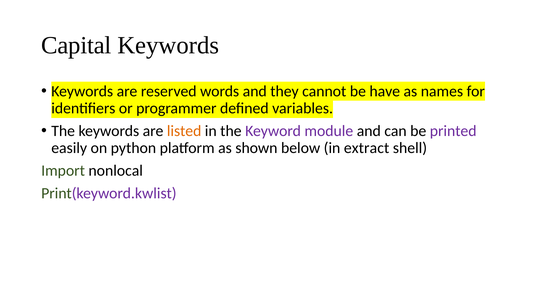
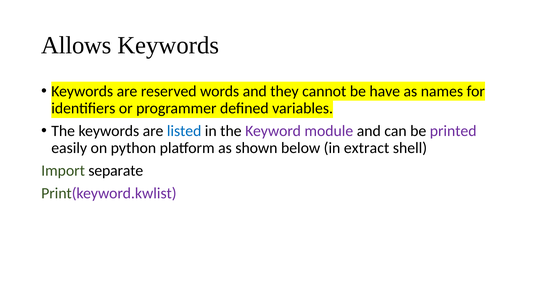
Capital: Capital -> Allows
listed colour: orange -> blue
nonlocal: nonlocal -> separate
